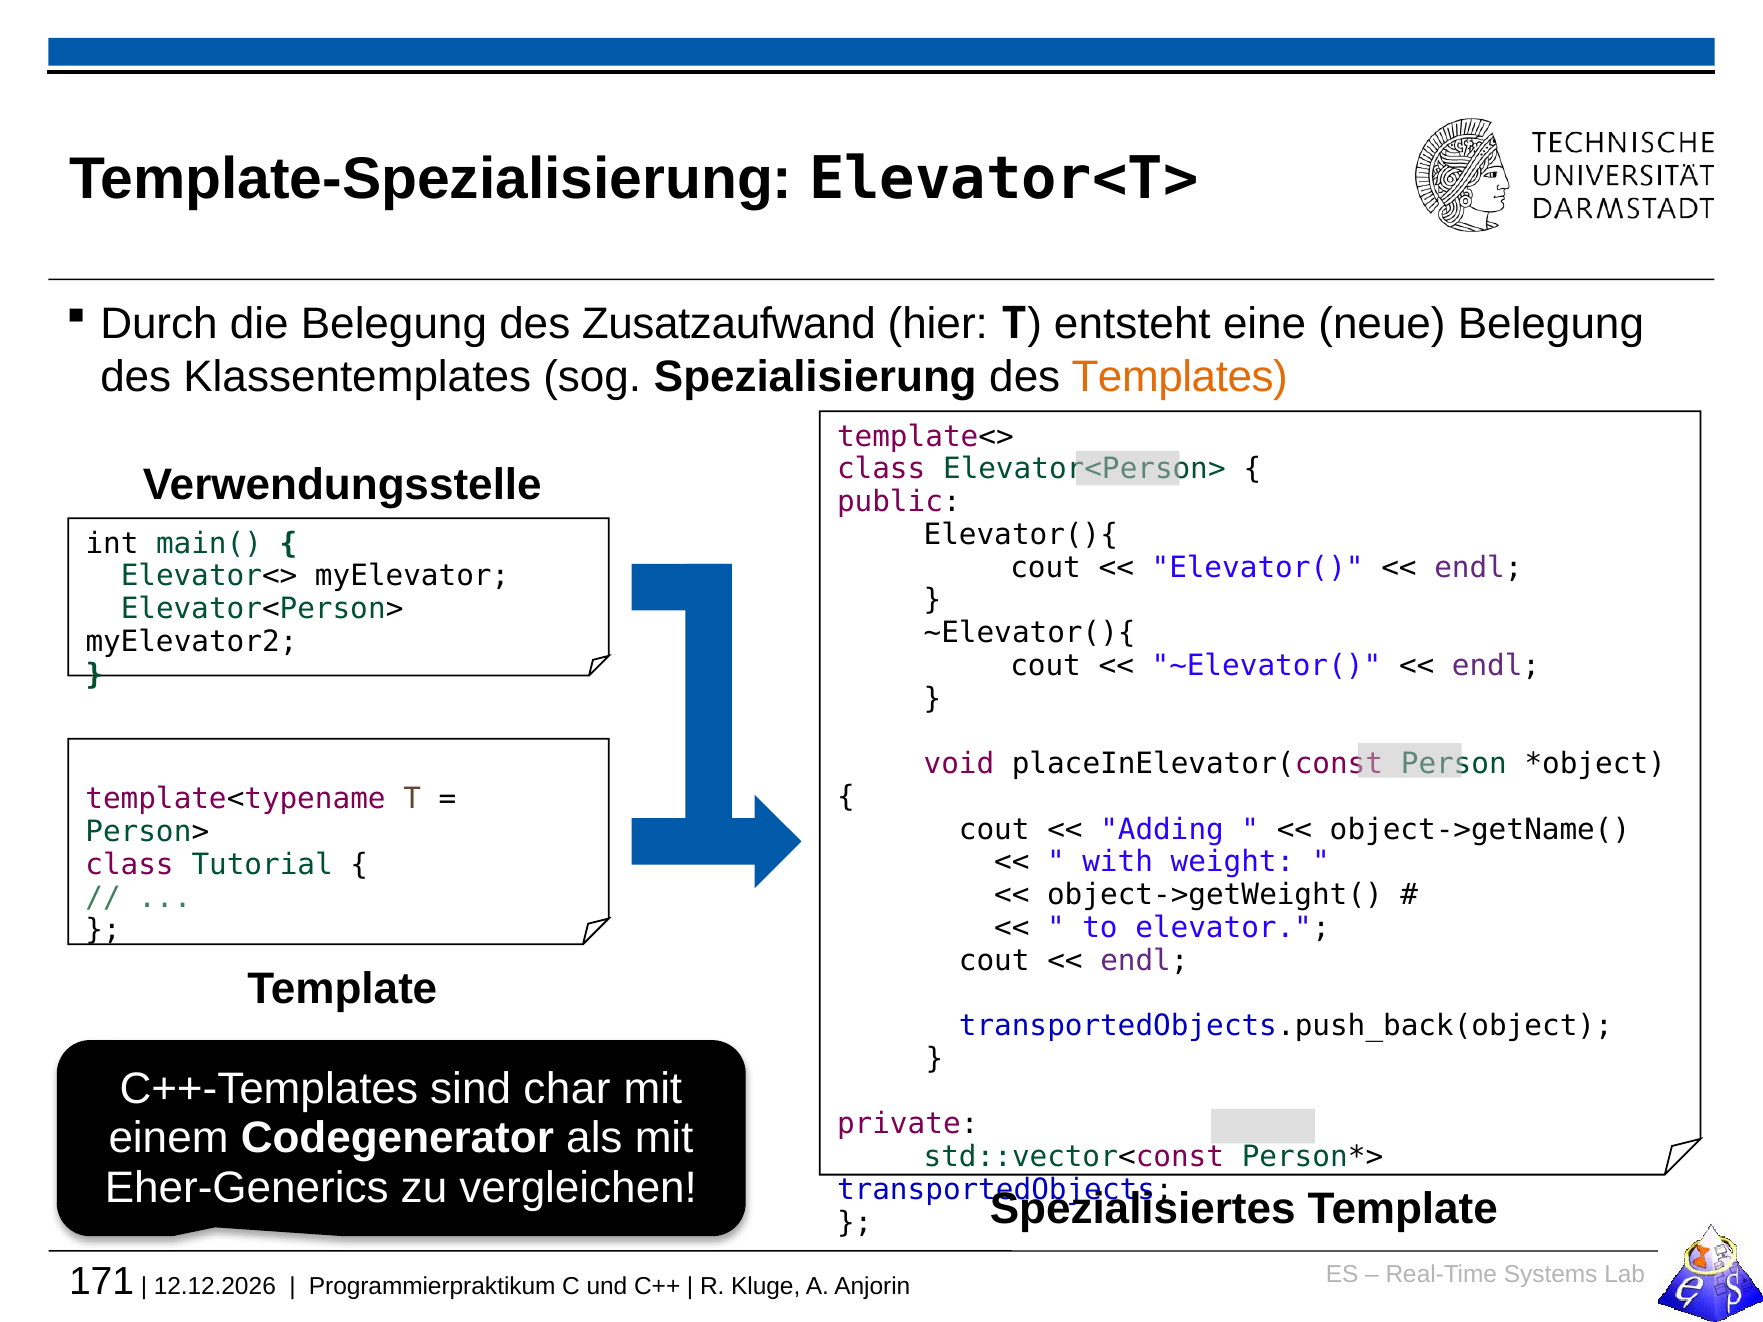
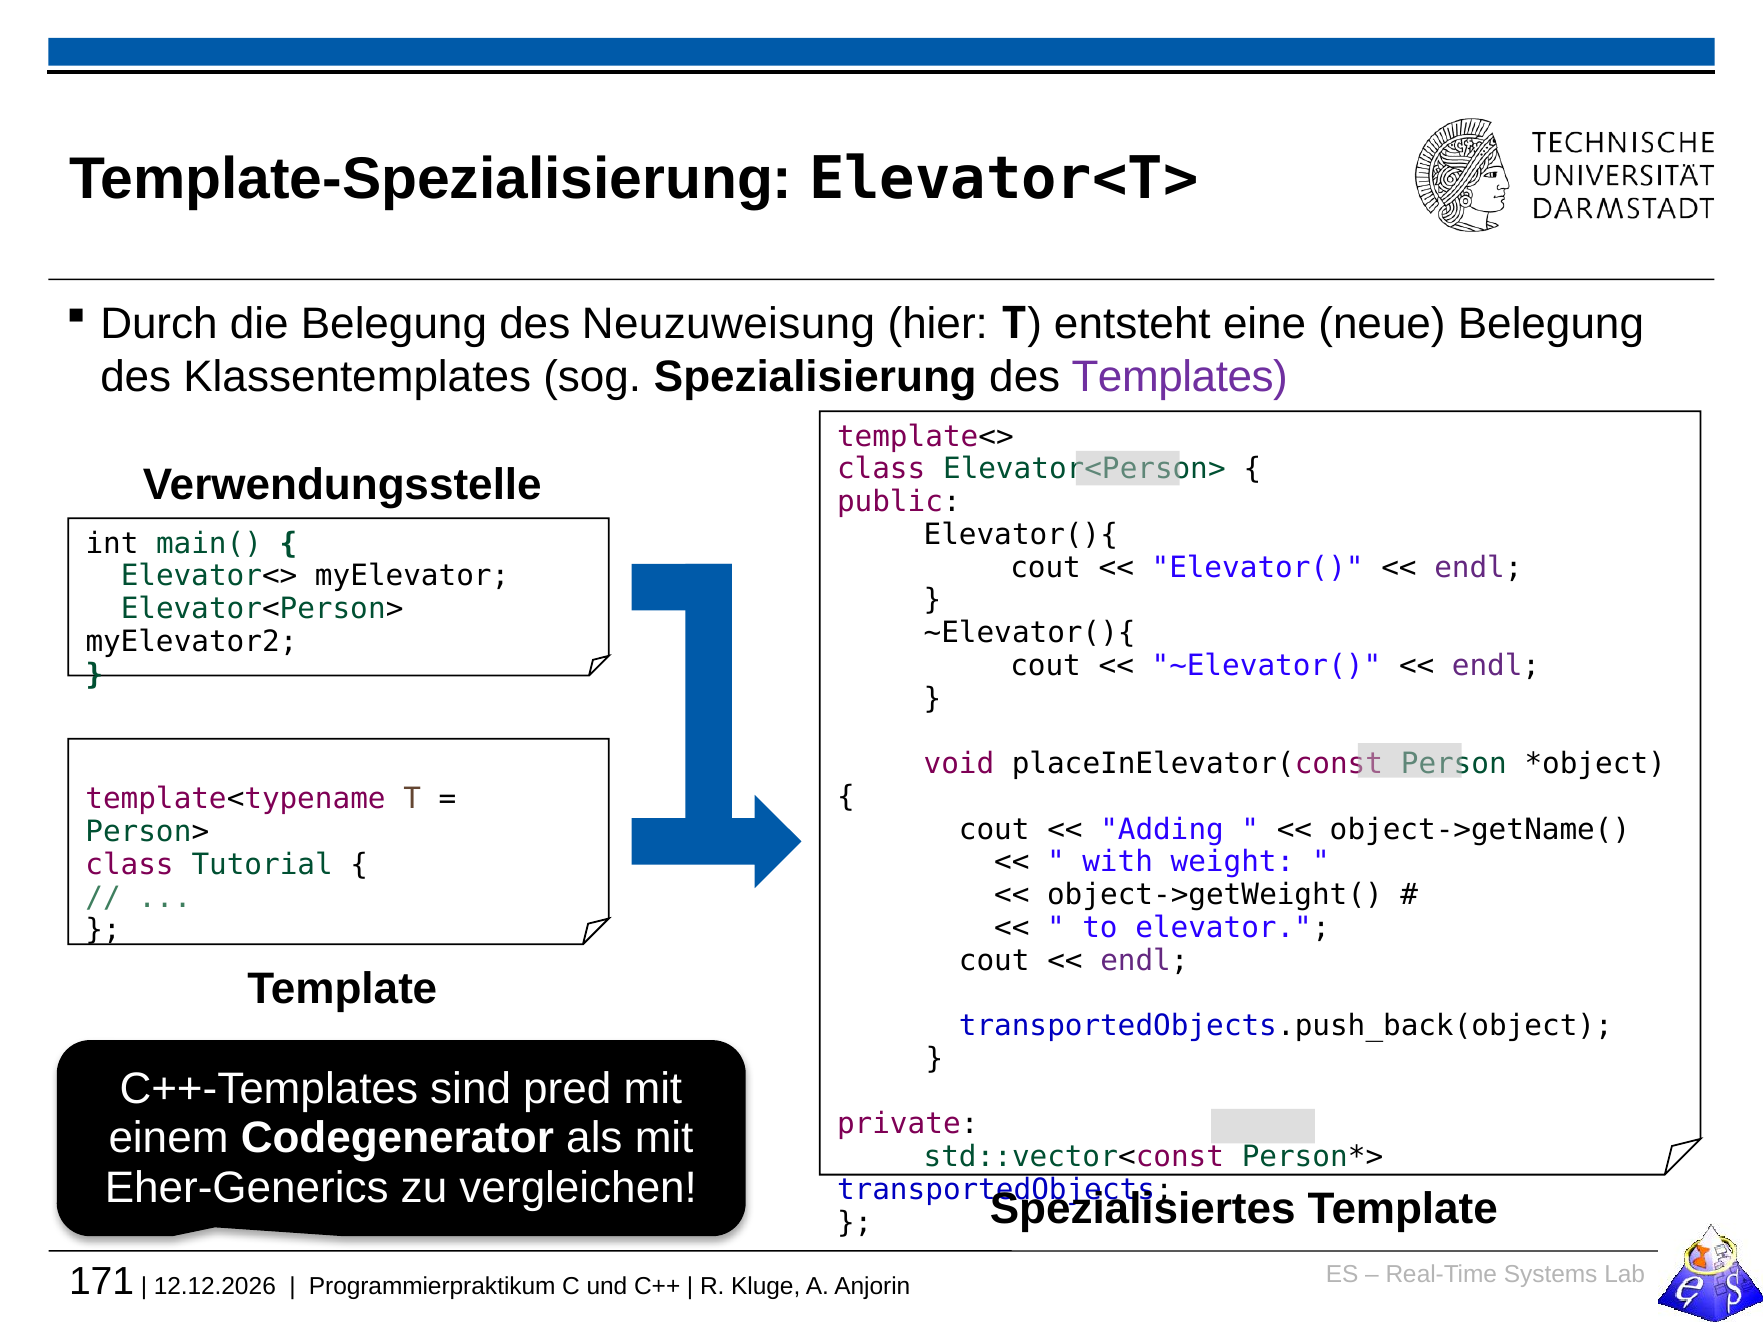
Zusatzaufwand: Zusatzaufwand -> Neuzuweisung
Templates colour: orange -> purple
char: char -> pred
